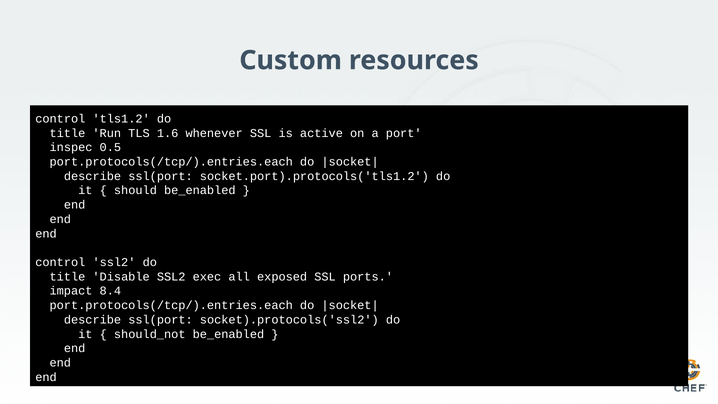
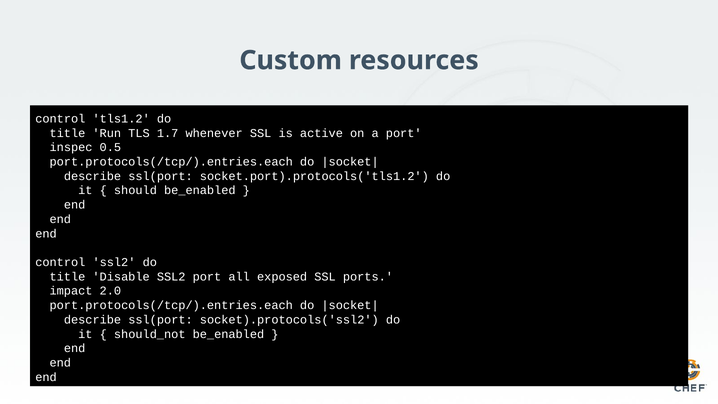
1.6: 1.6 -> 1.7
SSL2 exec: exec -> port
8.4: 8.4 -> 2.0
